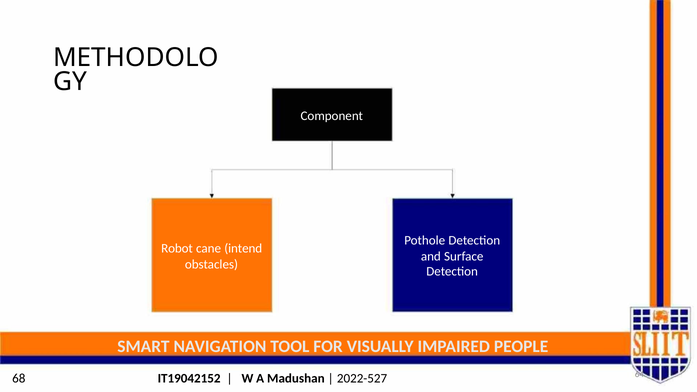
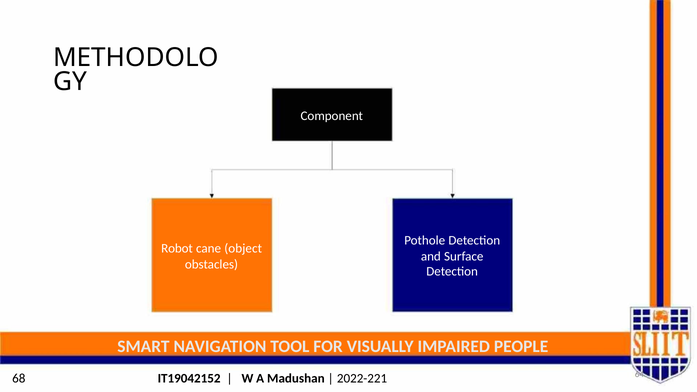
intend: intend -> object
2022-527: 2022-527 -> 2022-221
